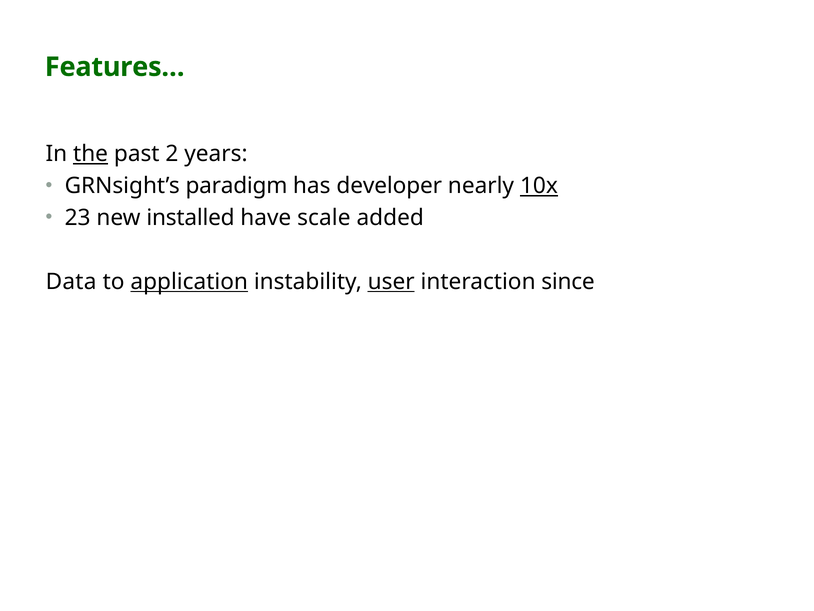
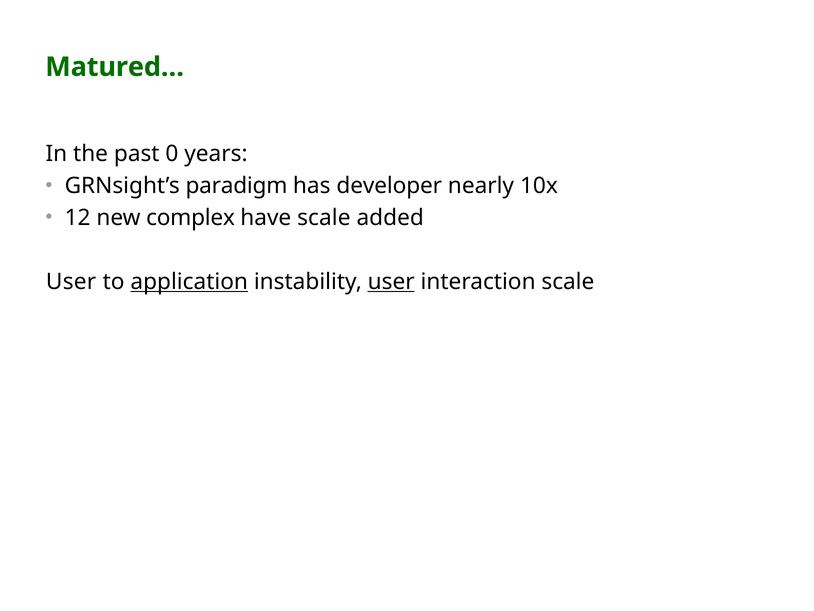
Features…: Features… -> Matured…
the underline: present -> none
2: 2 -> 0
10x underline: present -> none
23: 23 -> 12
installed: installed -> complex
Data at (71, 282): Data -> User
interaction since: since -> scale
